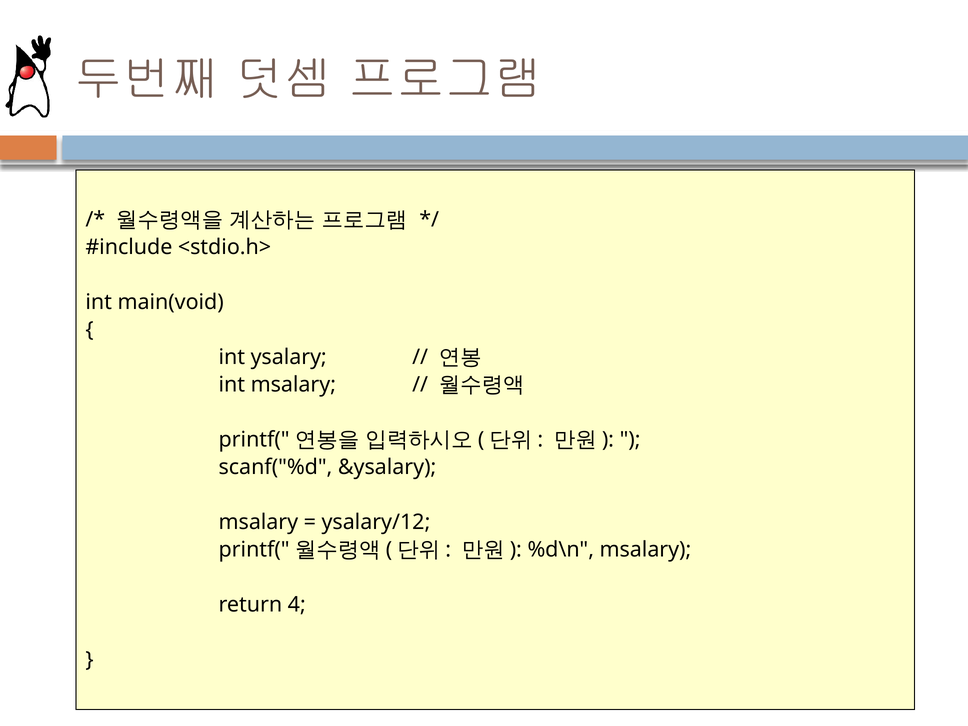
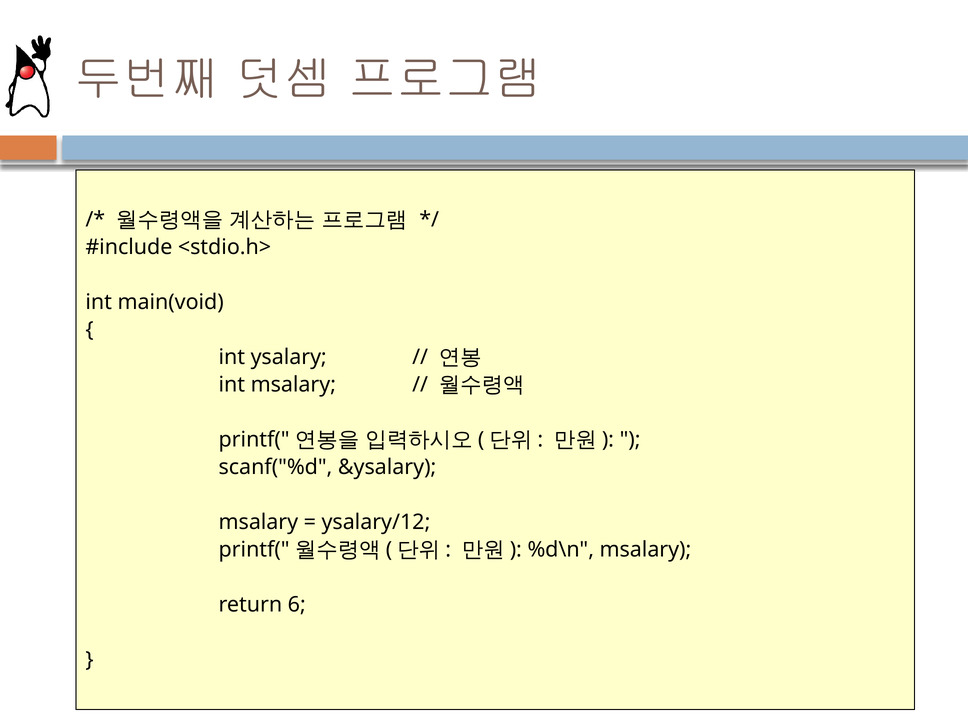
4: 4 -> 6
